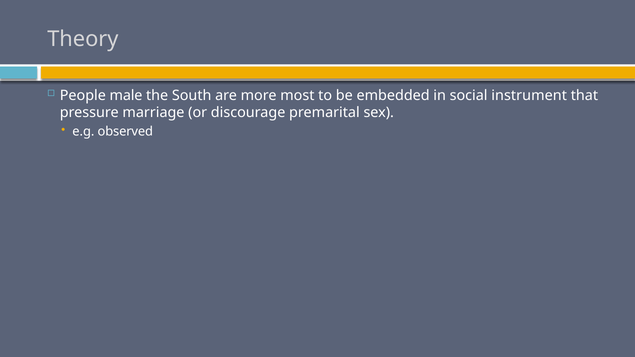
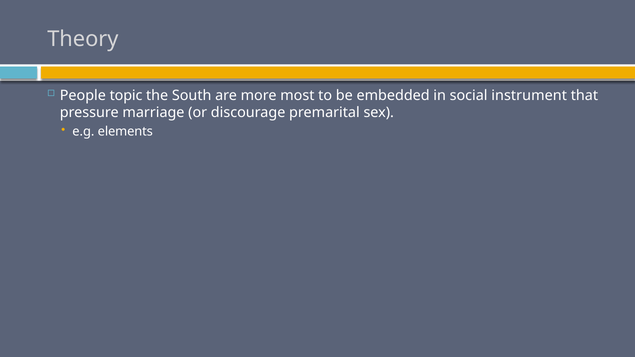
male: male -> topic
observed: observed -> elements
